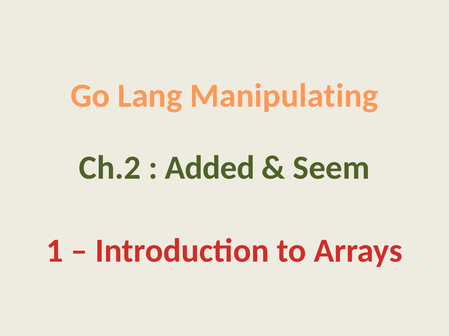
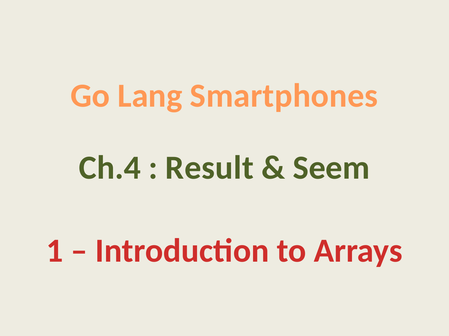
Manipulating: Manipulating -> Smartphones
Ch.2: Ch.2 -> Ch.4
Added: Added -> Result
